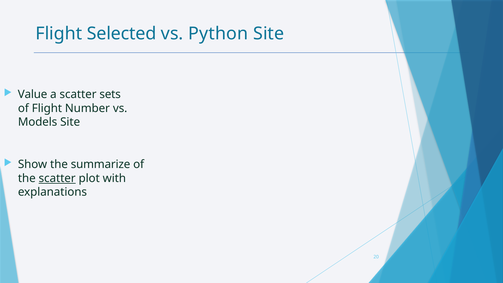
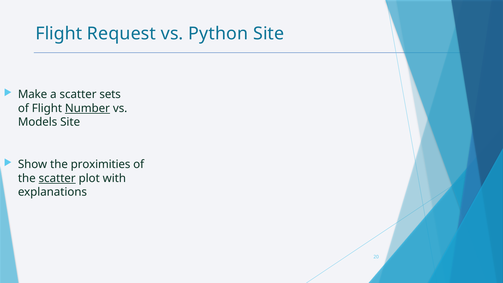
Selected: Selected -> Request
Value: Value -> Make
Number underline: none -> present
summarize: summarize -> proximities
